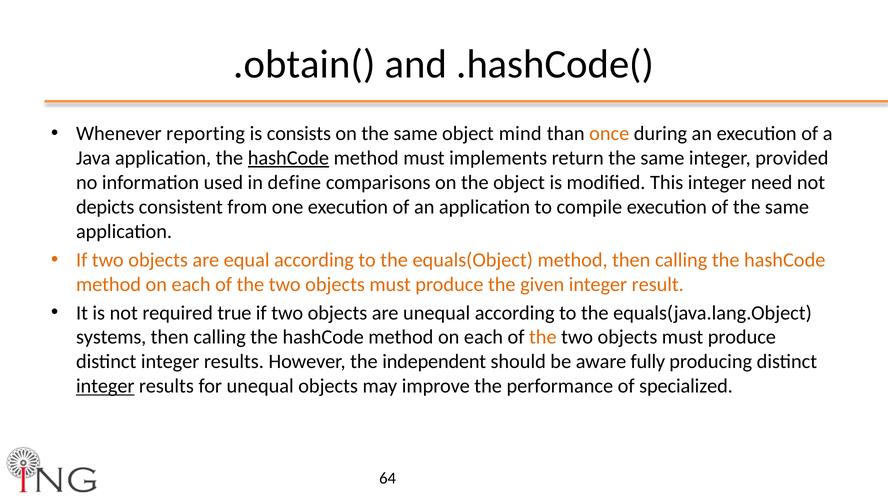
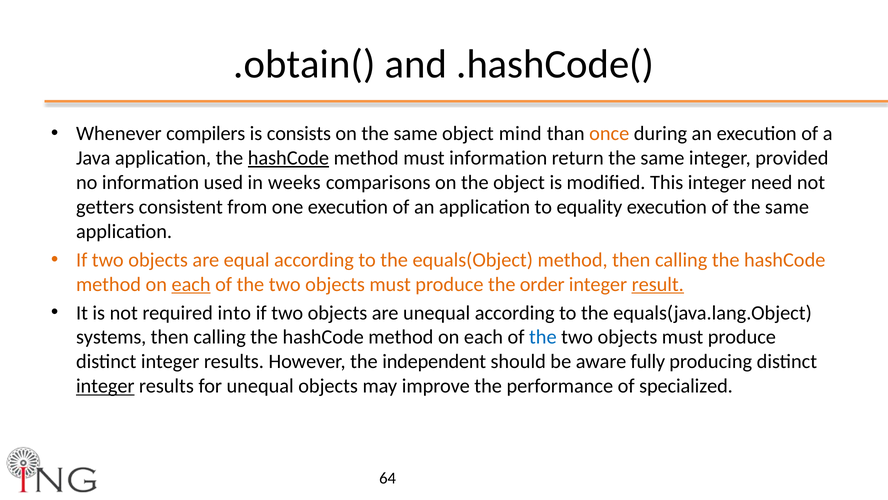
reporting: reporting -> compilers
must implements: implements -> information
define: define -> weeks
depicts: depicts -> getters
compile: compile -> equality
each at (191, 284) underline: none -> present
given: given -> order
result underline: none -> present
true: true -> into
the at (543, 337) colour: orange -> blue
